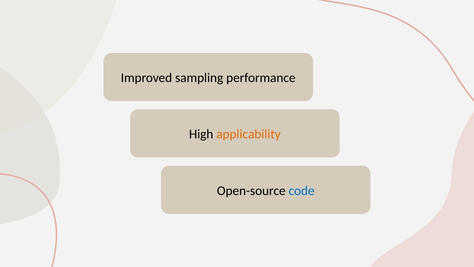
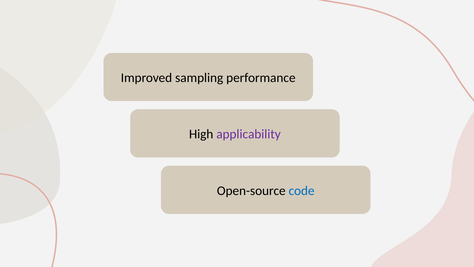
applicability colour: orange -> purple
